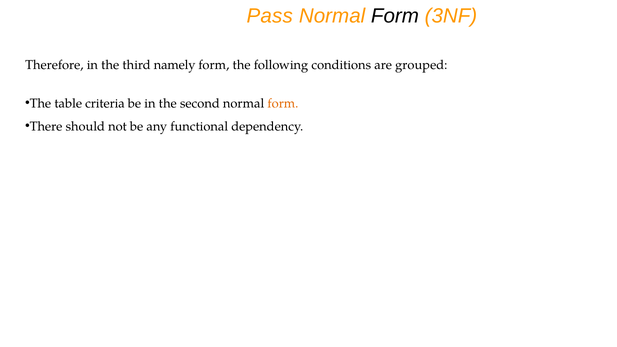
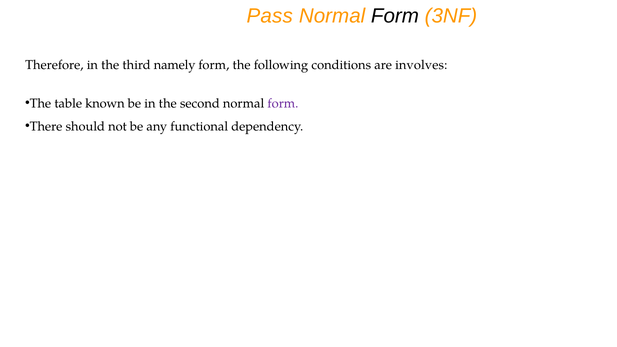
grouped: grouped -> involves
criteria: criteria -> known
form at (283, 103) colour: orange -> purple
